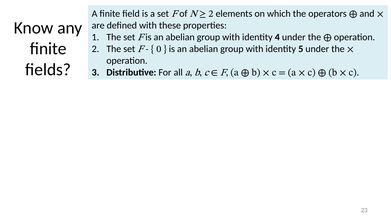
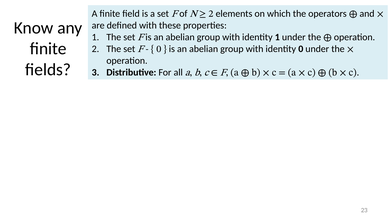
identity 4: 4 -> 1
identity 5: 5 -> 0
